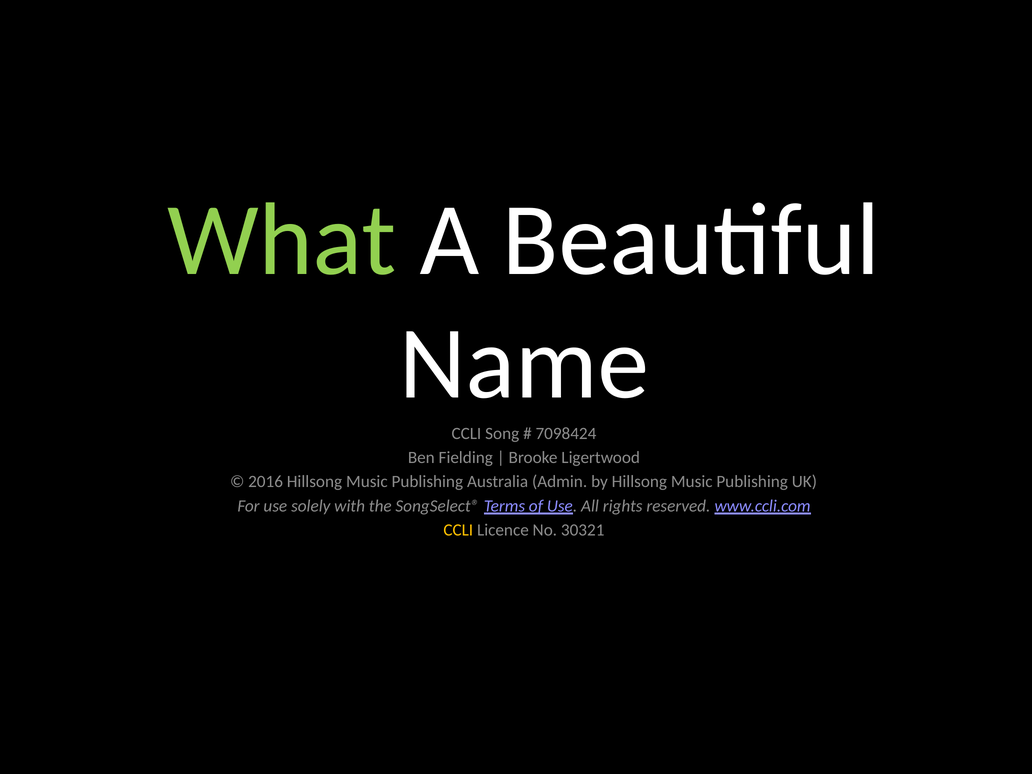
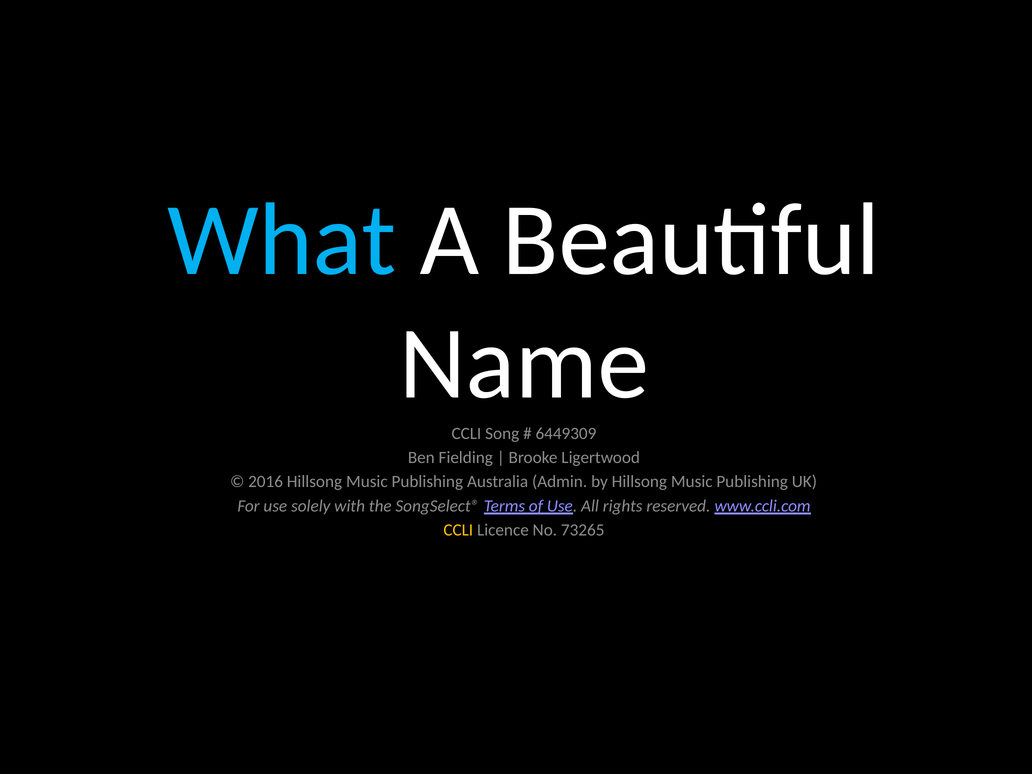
What colour: light green -> light blue
7098424: 7098424 -> 6449309
30321: 30321 -> 73265
